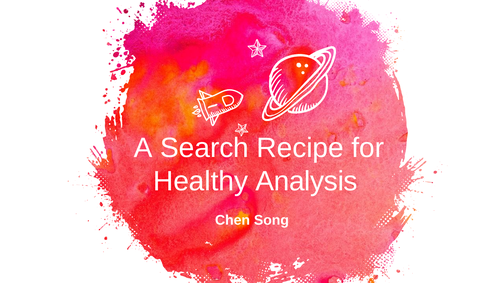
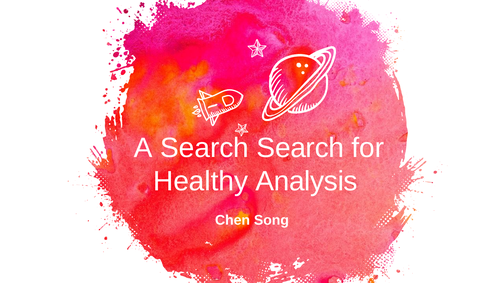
Search Recipe: Recipe -> Search
